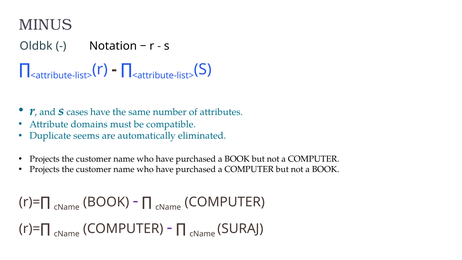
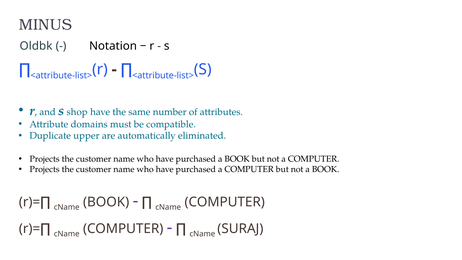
cases: cases -> shop
seems: seems -> upper
